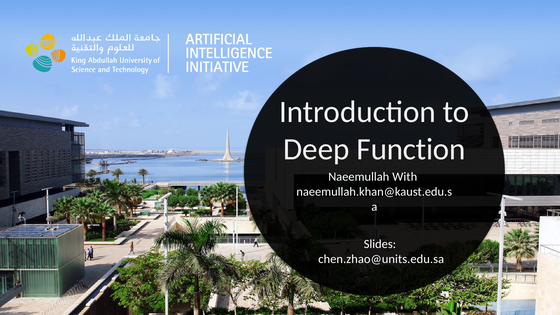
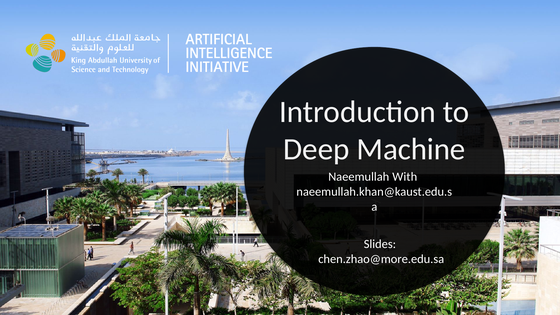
Function: Function -> Machine
chen.zhao@units.edu.sa: chen.zhao@units.edu.sa -> chen.zhao@more.edu.sa
